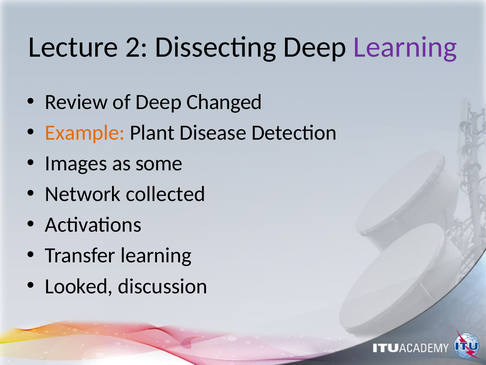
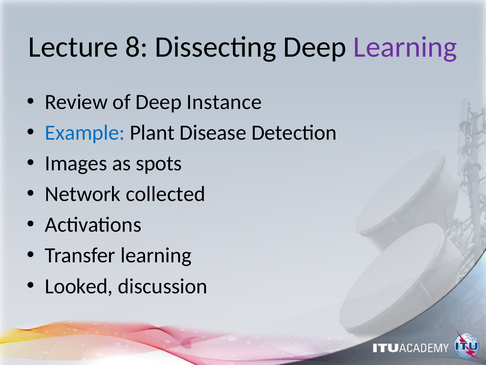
2: 2 -> 8
Changed: Changed -> Instance
Example colour: orange -> blue
some: some -> spots
